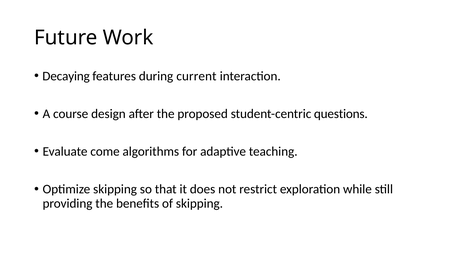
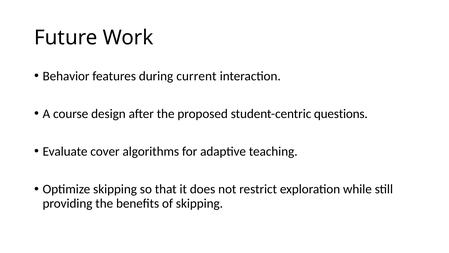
Decaying: Decaying -> Behavior
come: come -> cover
